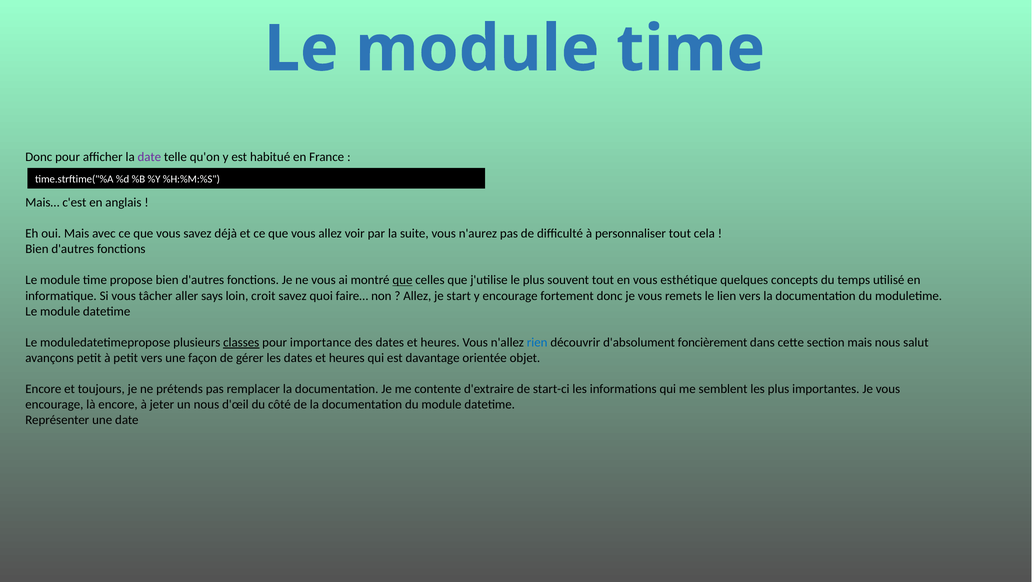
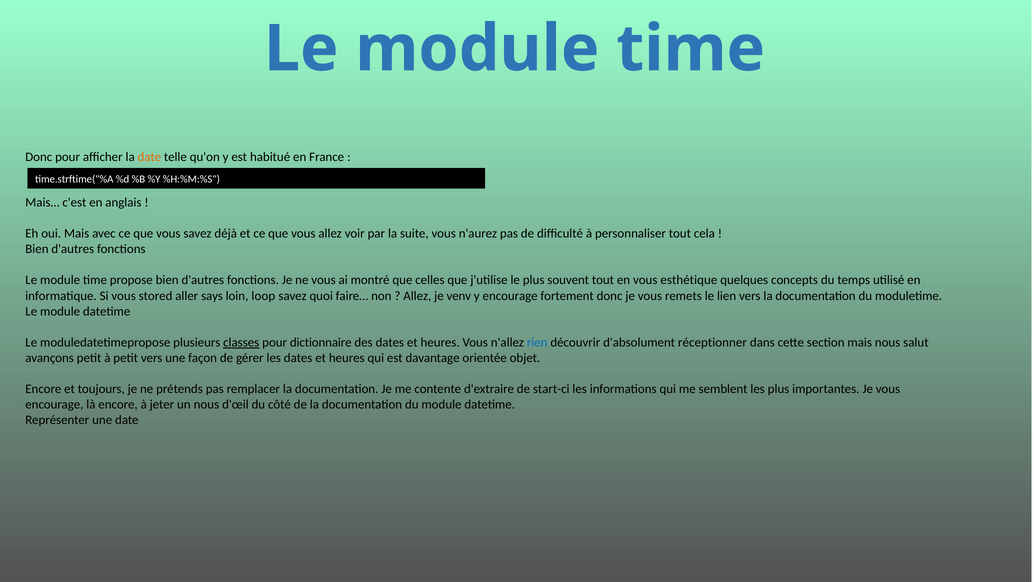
date at (149, 157) colour: purple -> orange
que at (402, 280) underline: present -> none
tâcher: tâcher -> stored
croit: croit -> loop
start: start -> venv
importance: importance -> dictionnaire
foncièrement: foncièrement -> réceptionner
